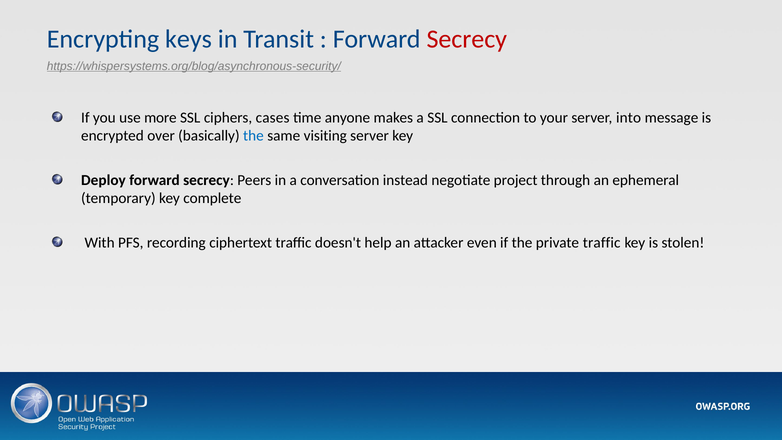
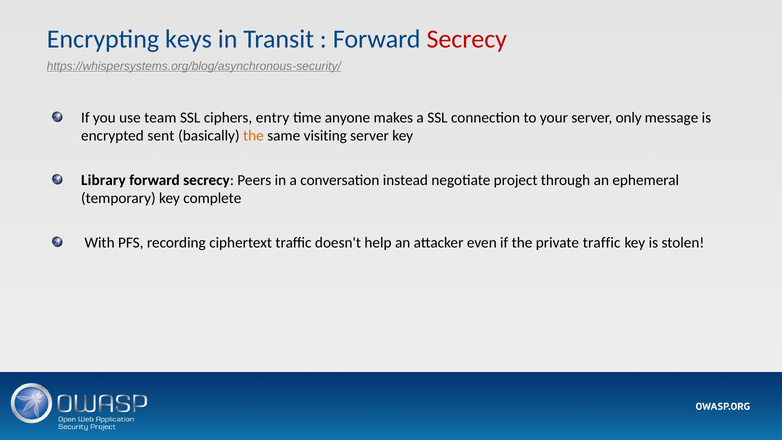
more: more -> team
cases: cases -> entry
into: into -> only
over: over -> sent
the at (253, 136) colour: blue -> orange
Deploy: Deploy -> Library
